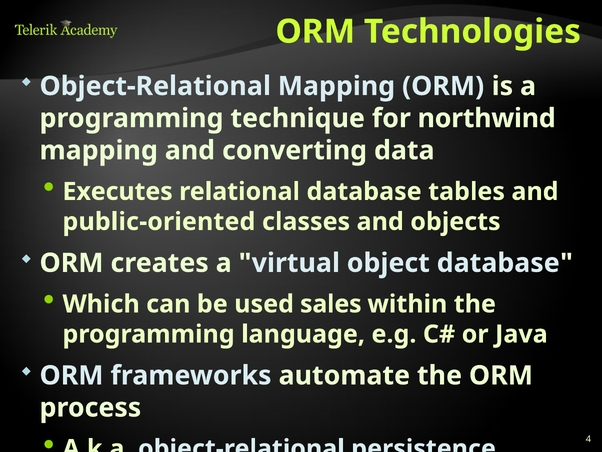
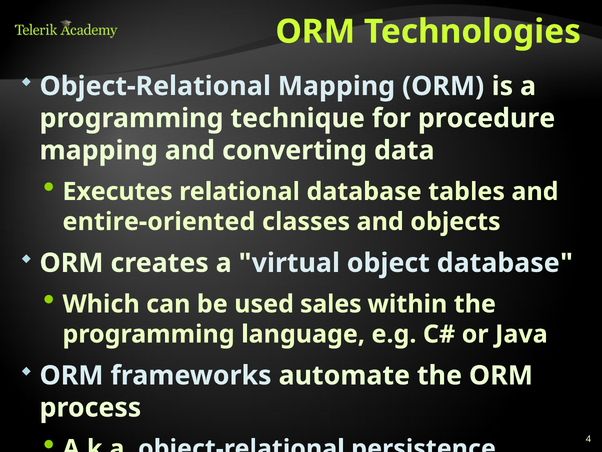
northwind: northwind -> procedure
public-oriented: public-oriented -> entire-oriented
